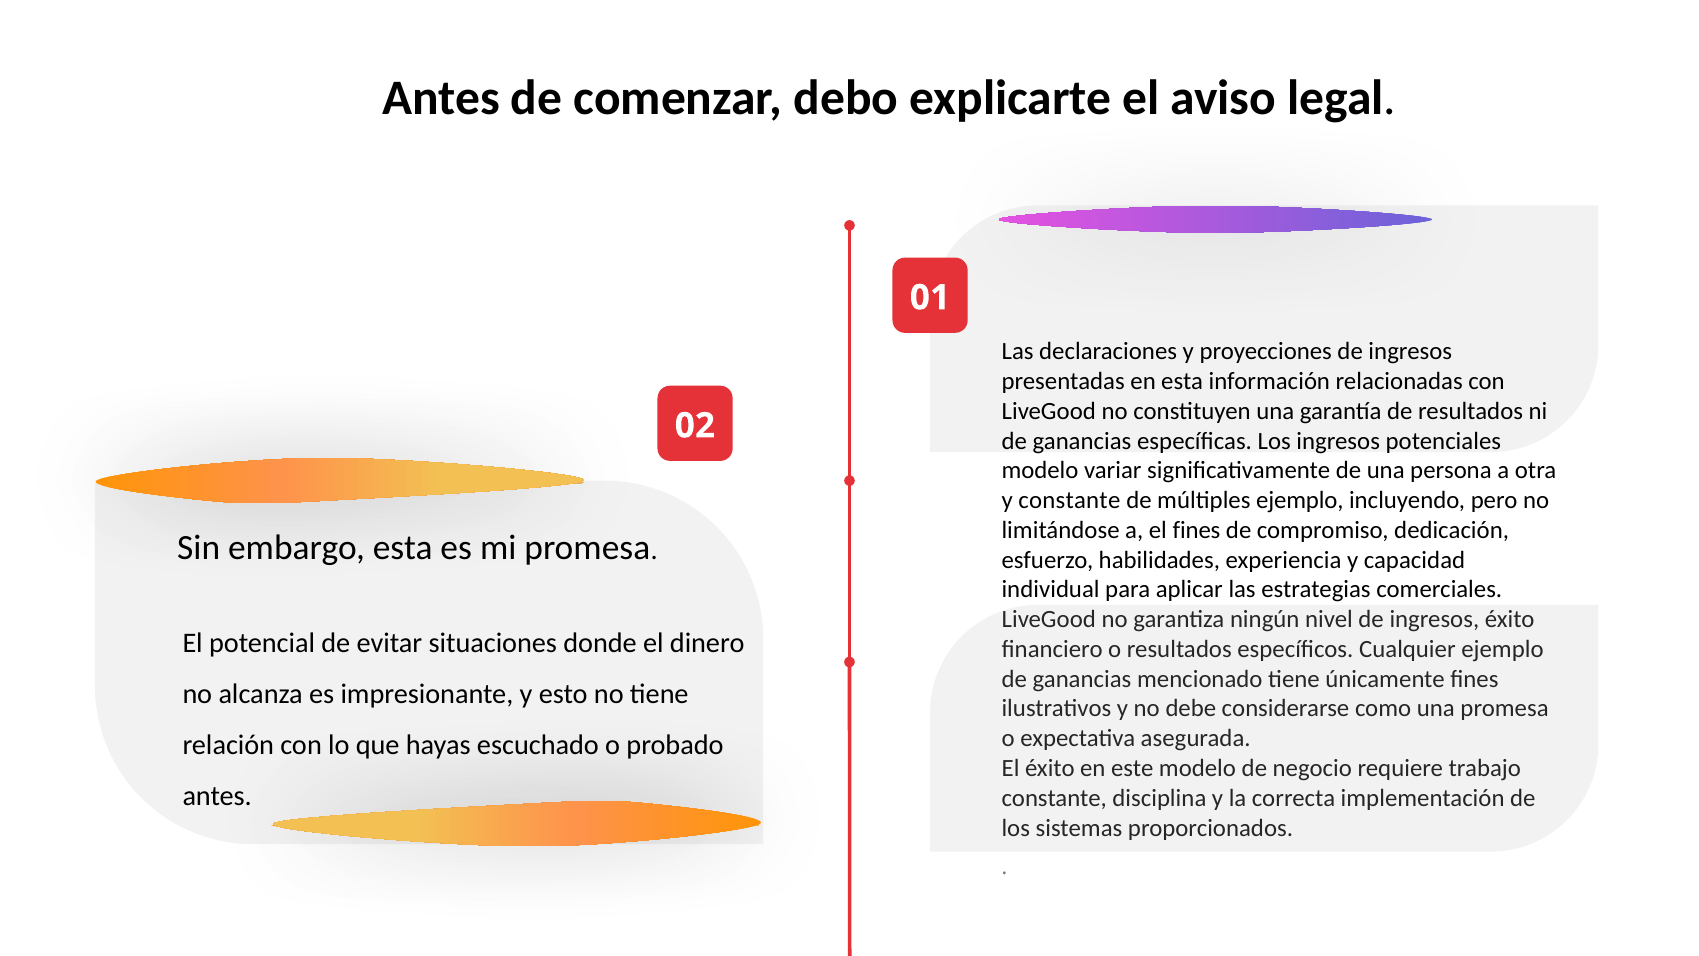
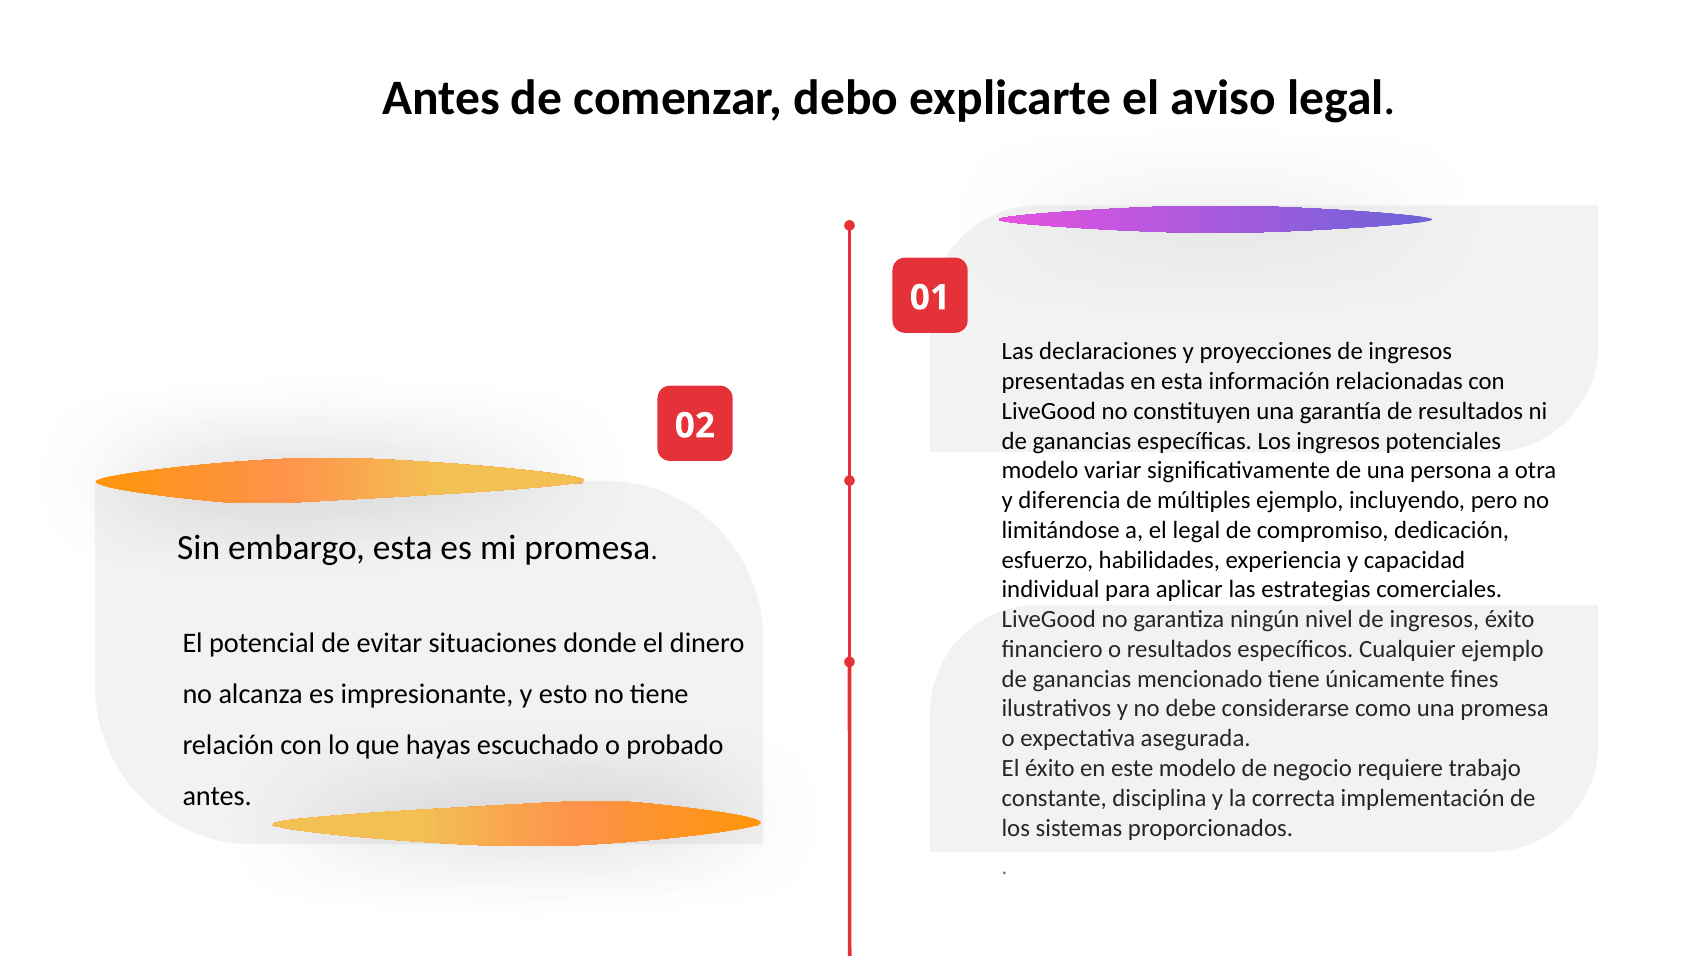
y constante: constante -> diferencia
el fines: fines -> legal
